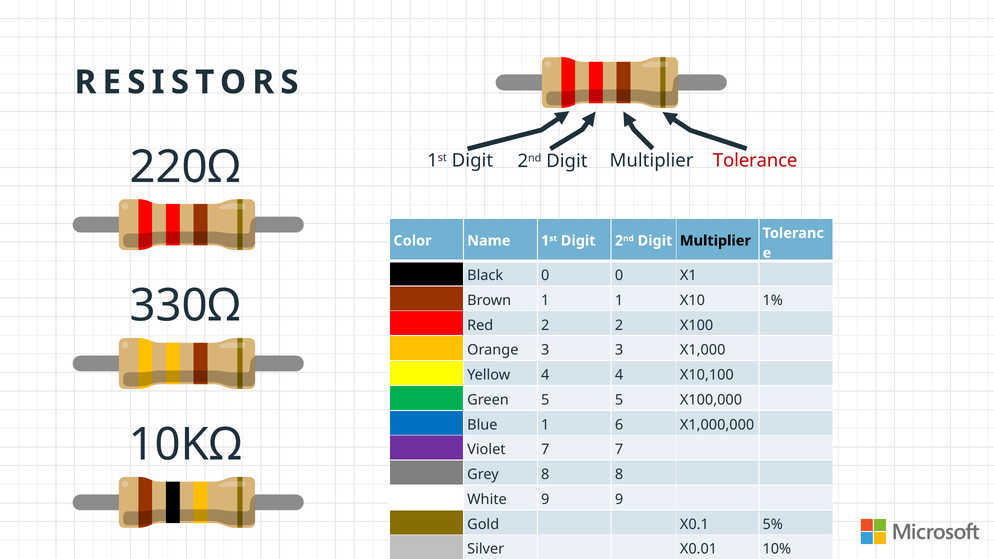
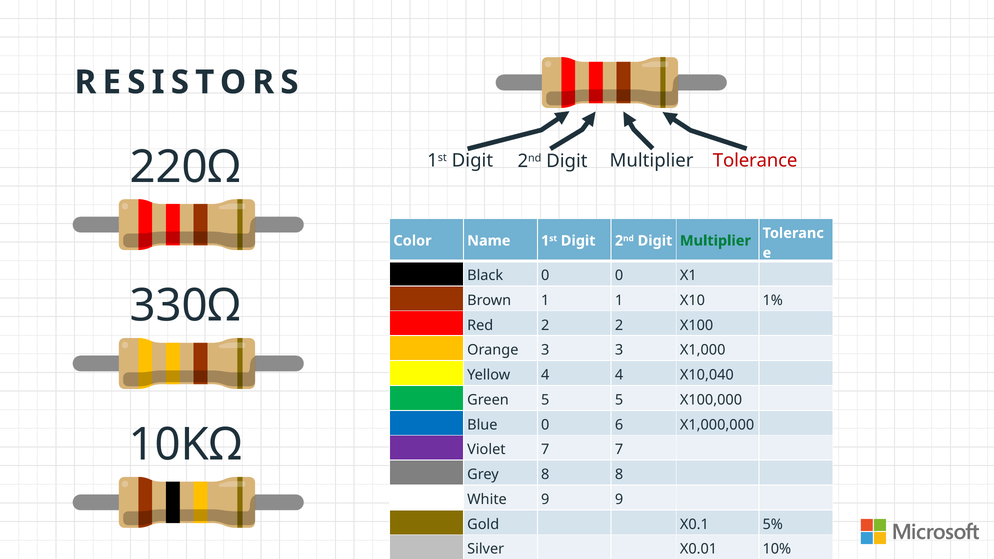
Multiplier at (715, 241) colour: black -> green
X10,100: X10,100 -> X10,040
Blue 1: 1 -> 0
